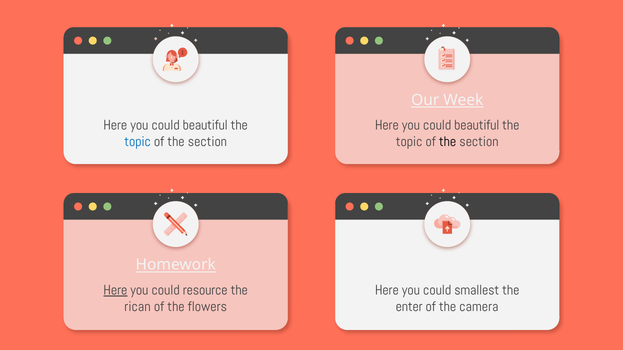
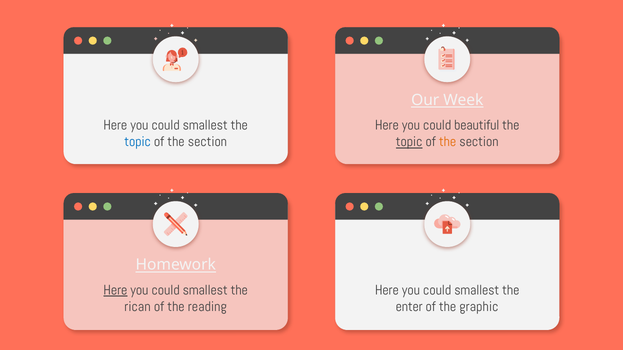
beautiful at (205, 125): beautiful -> smallest
topic at (409, 142) underline: none -> present
the at (448, 142) colour: black -> orange
resource at (205, 290): resource -> smallest
flowers: flowers -> reading
camera: camera -> graphic
